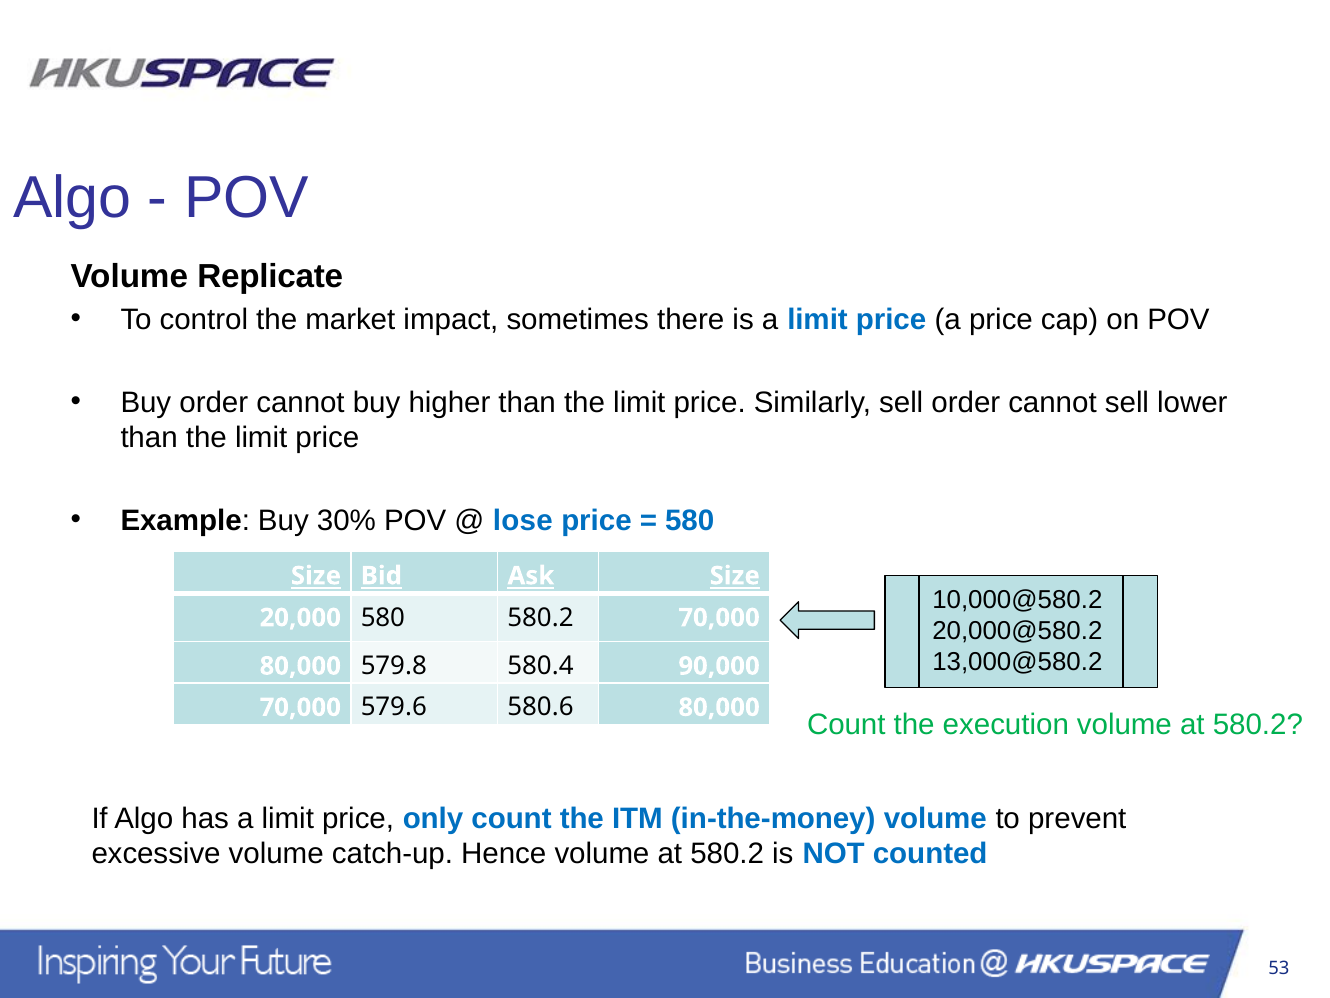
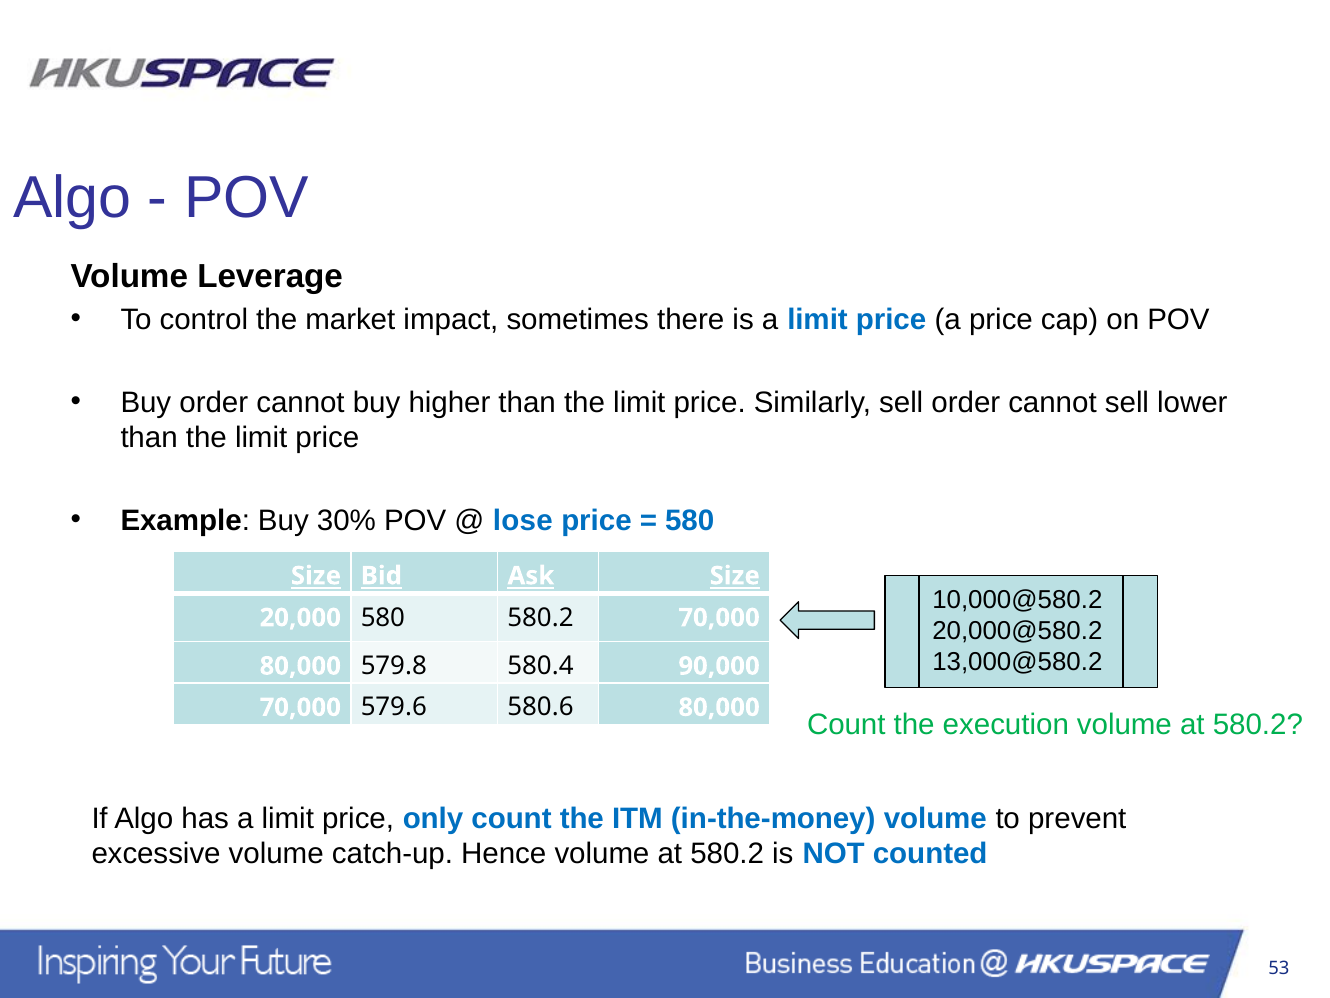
Replicate: Replicate -> Leverage
